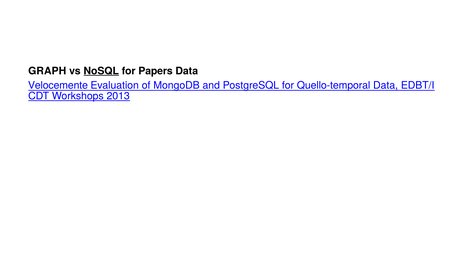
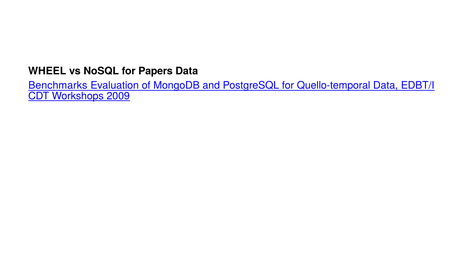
GRAPH: GRAPH -> WHEEL
NoSQL underline: present -> none
Velocemente: Velocemente -> Benchmarks
2013: 2013 -> 2009
